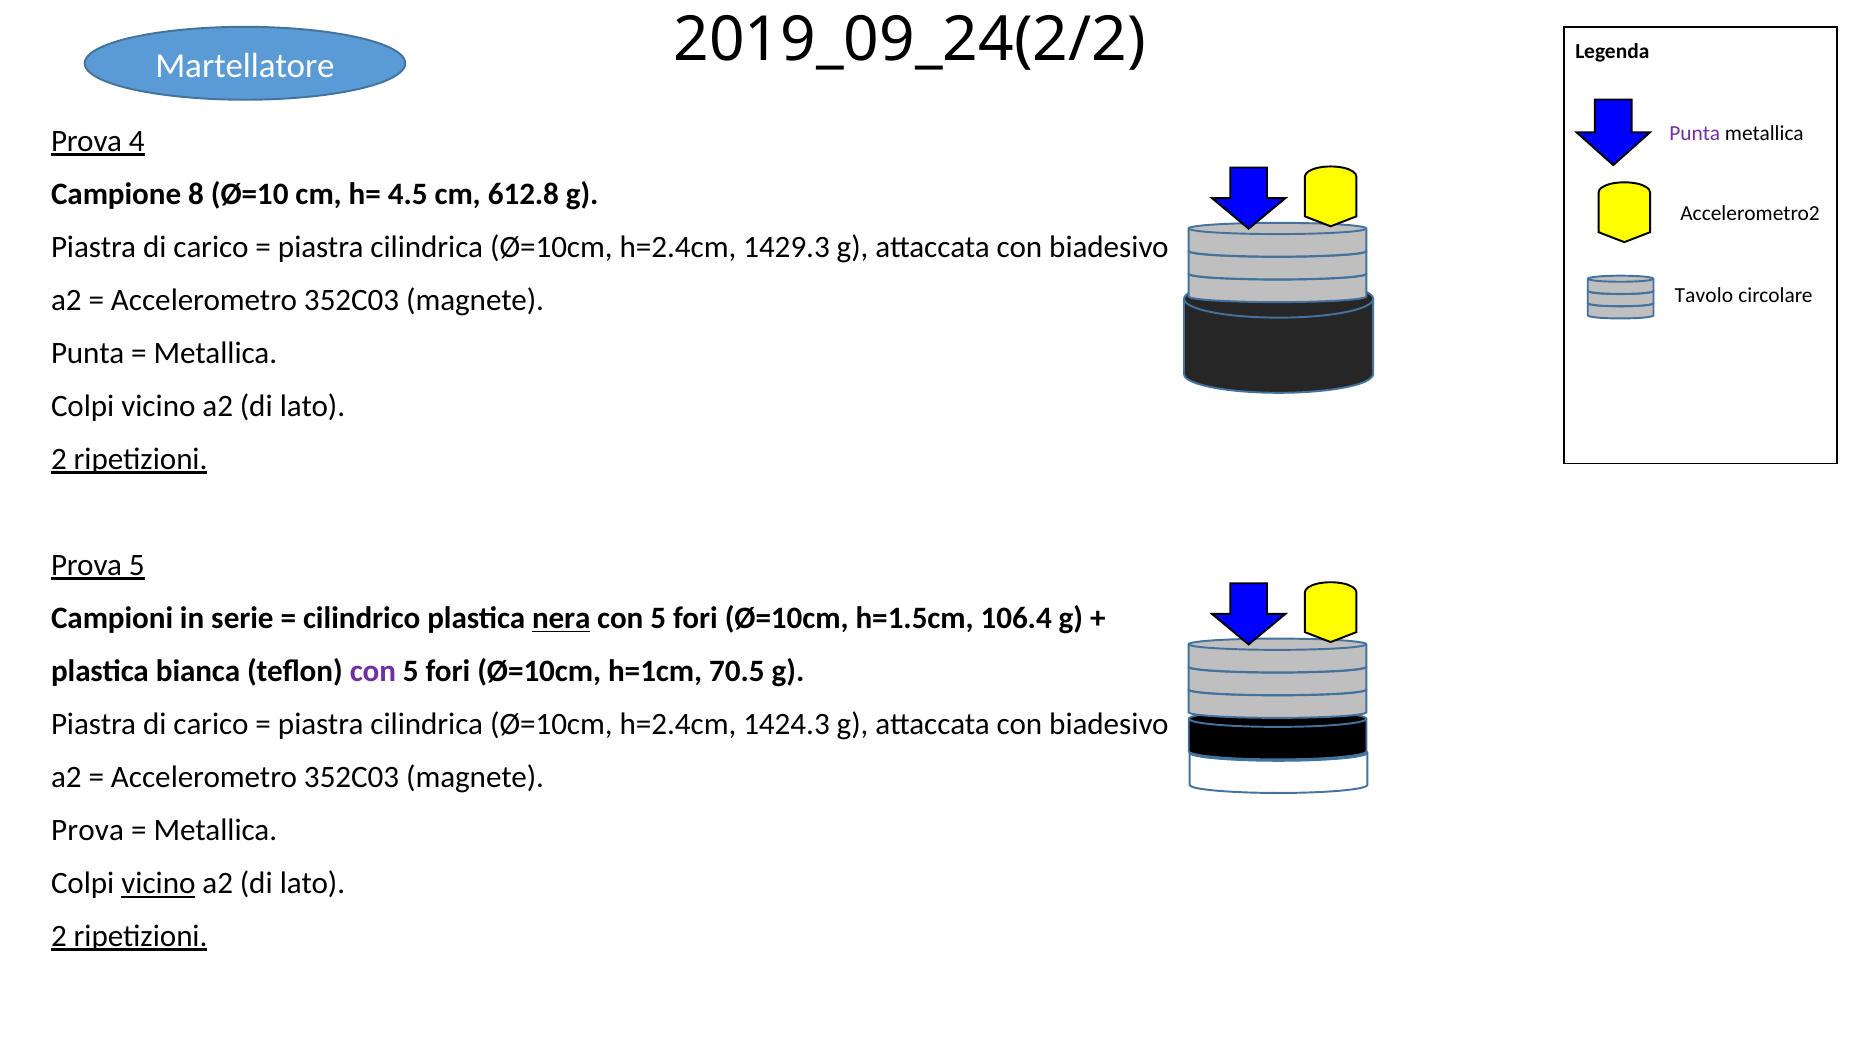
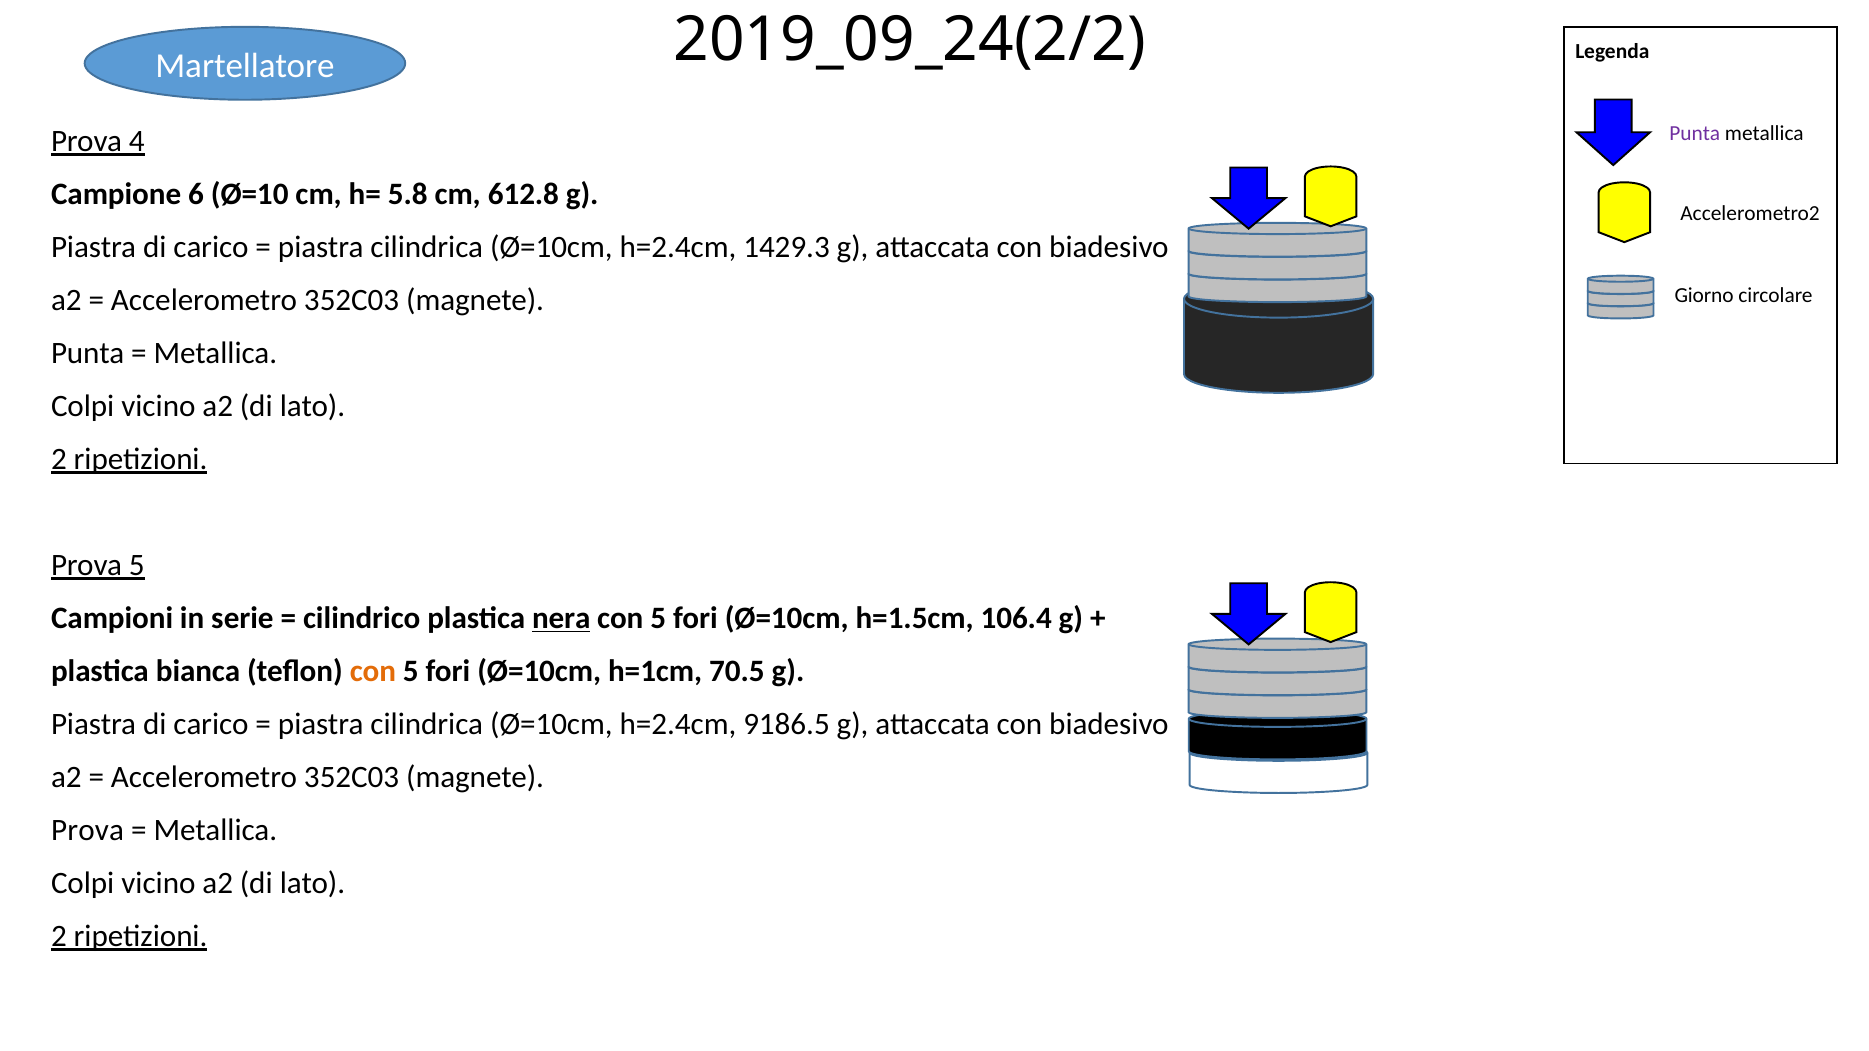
8: 8 -> 6
4.5: 4.5 -> 5.8
Tavolo: Tavolo -> Giorno
con at (373, 671) colour: purple -> orange
1424.3: 1424.3 -> 9186.5
vicino at (158, 884) underline: present -> none
